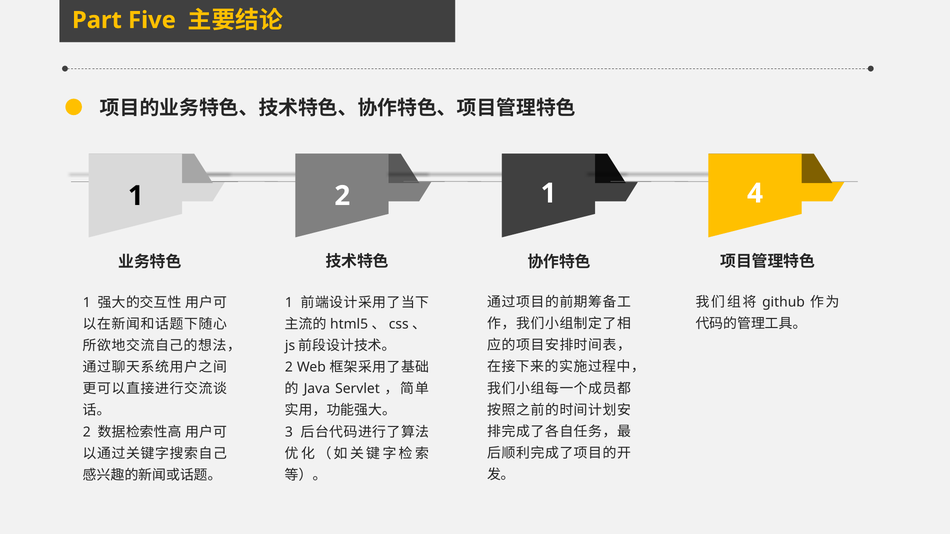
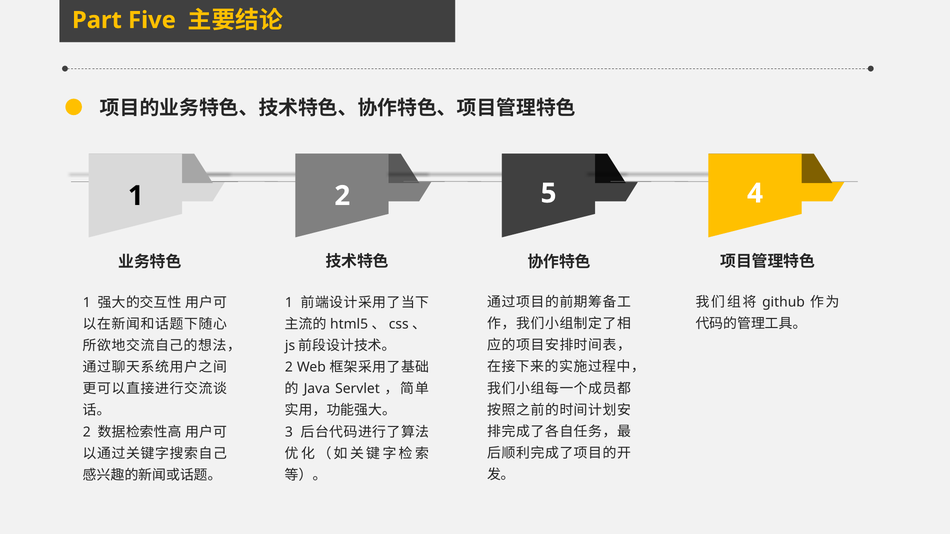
2 1: 1 -> 5
